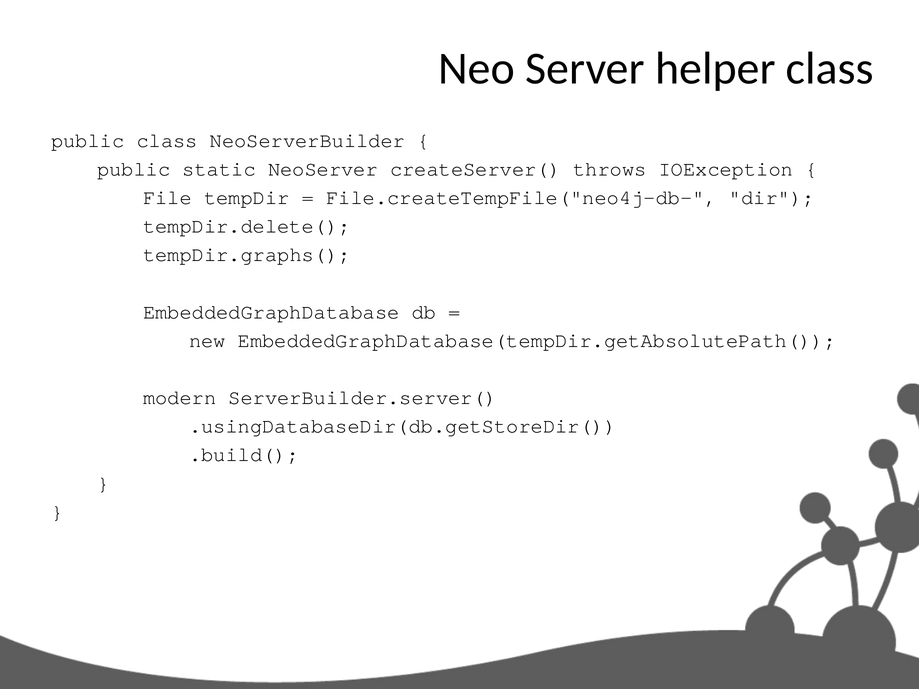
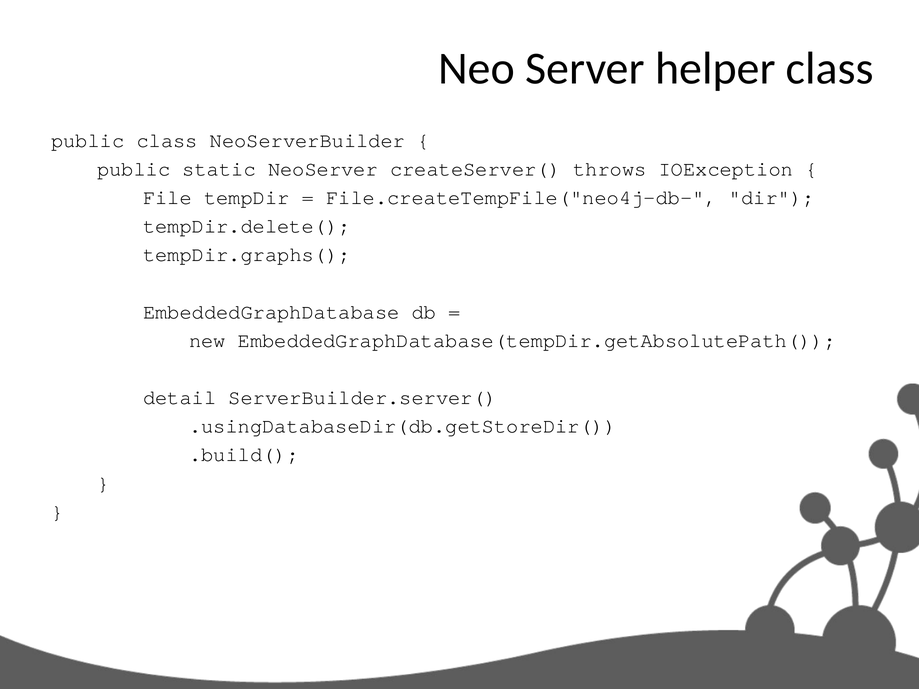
modern: modern -> detail
